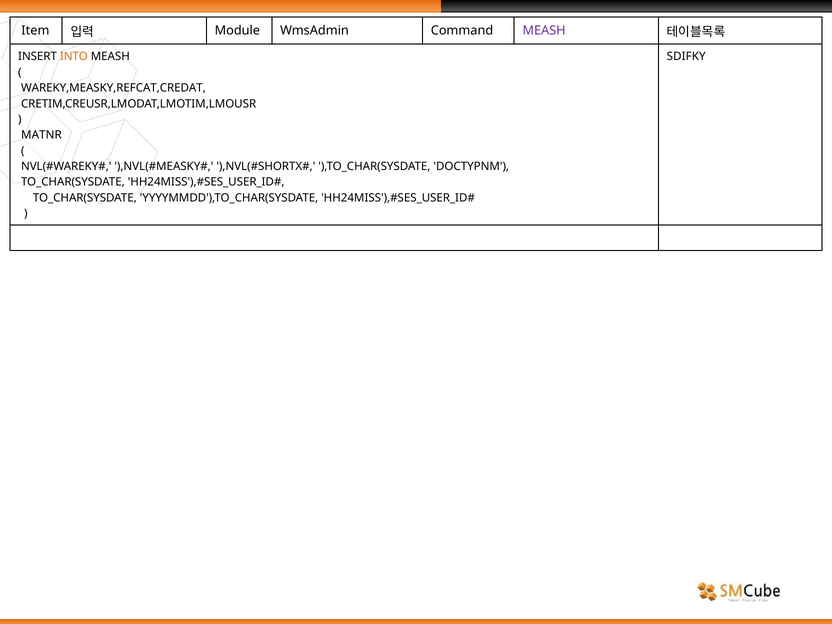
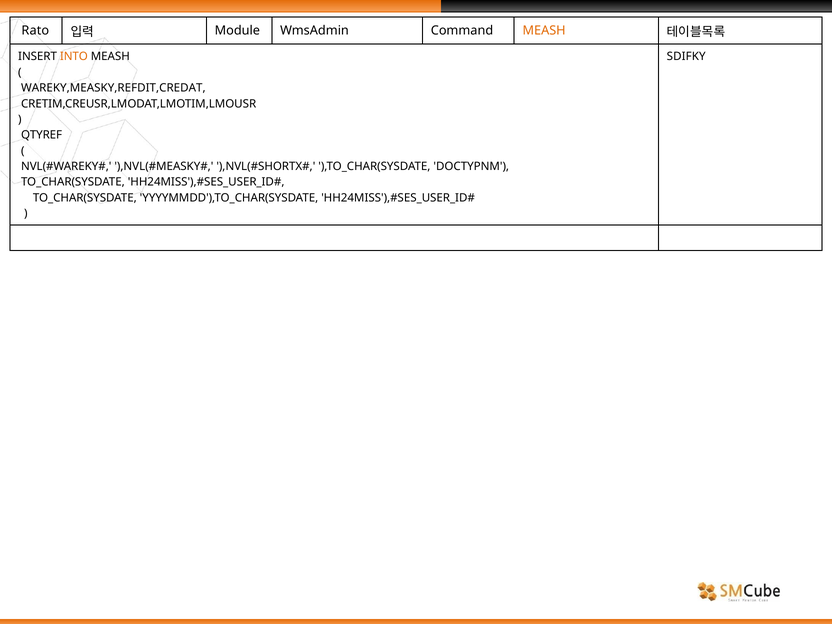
Item: Item -> Rato
MEASH at (544, 31) colour: purple -> orange
WAREKY,MEASKY,REFCAT,CREDAT: WAREKY,MEASKY,REFCAT,CREDAT -> WAREKY,MEASKY,REFDIT,CREDAT
MATNR: MATNR -> QTYREF
